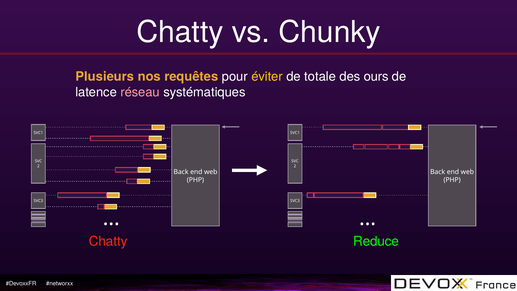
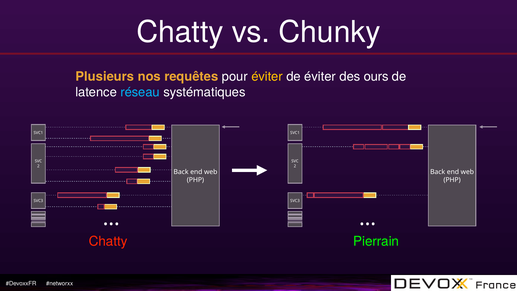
de totale: totale -> éviter
réseau colour: pink -> light blue
Reduce: Reduce -> Pierrain
